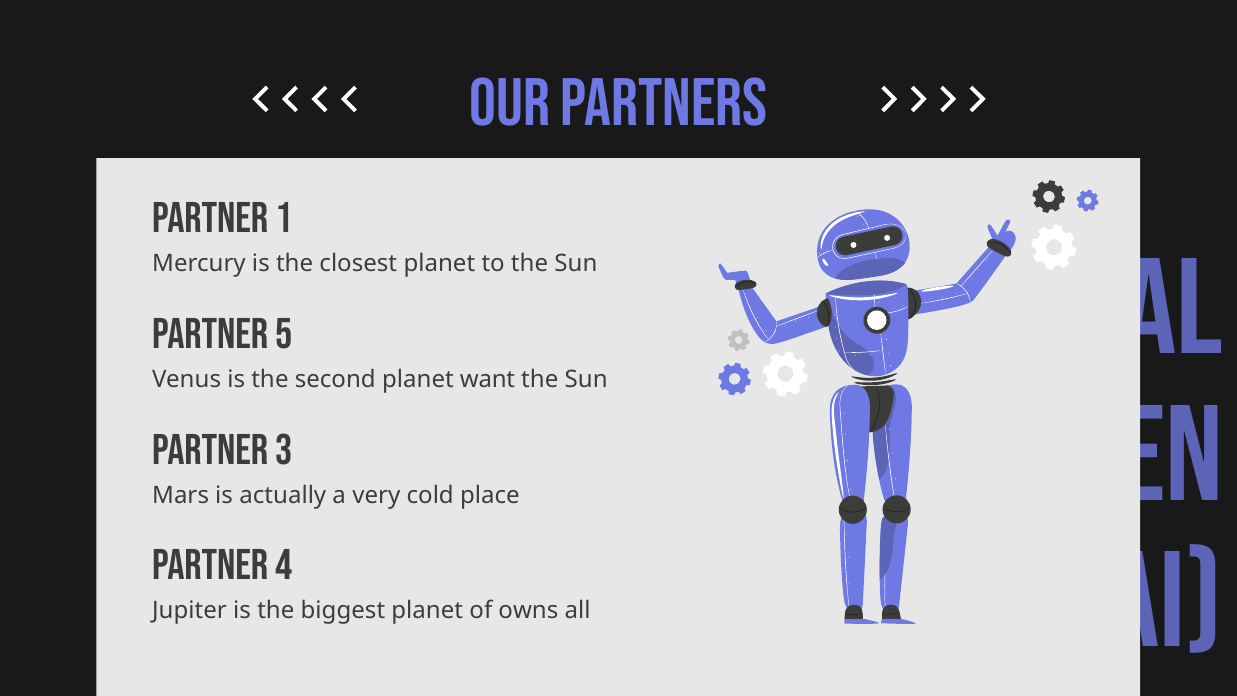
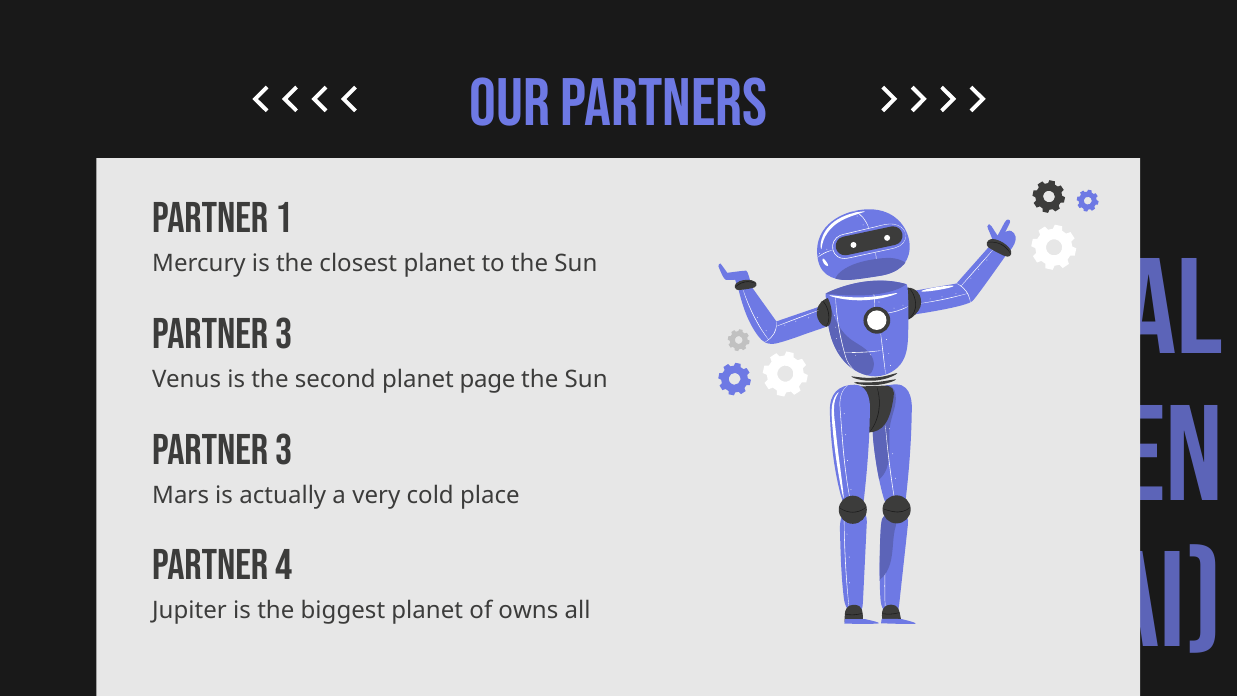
5 at (284, 334): 5 -> 3
want: want -> page
